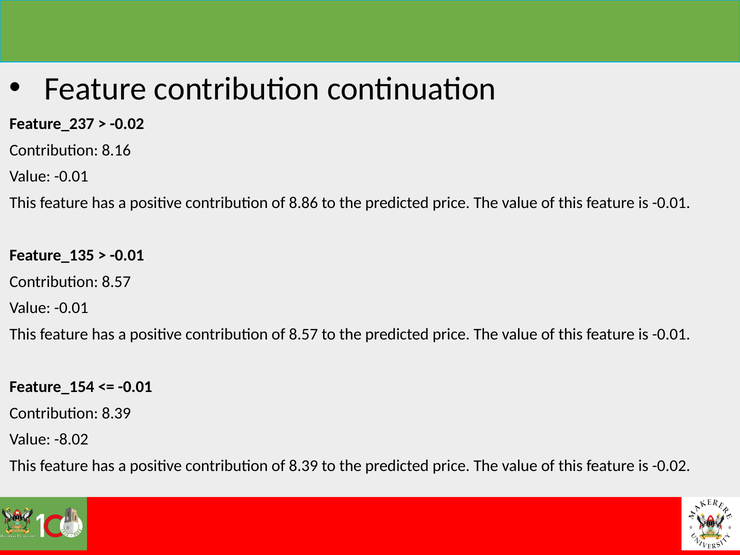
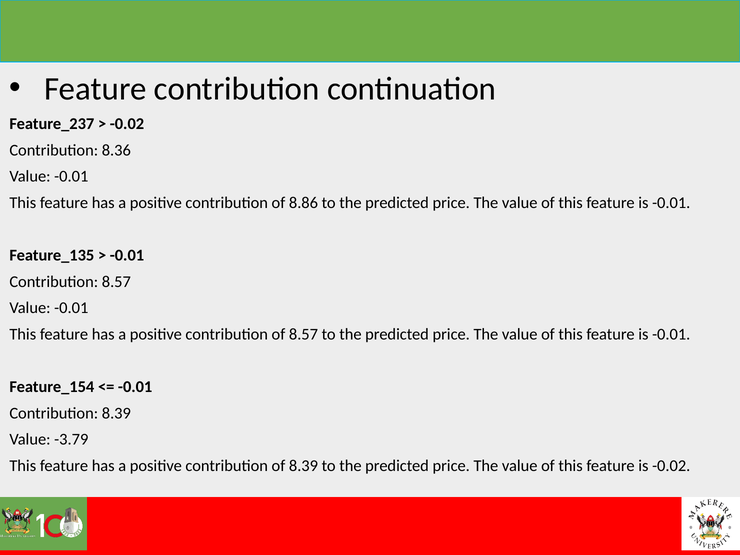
8.16: 8.16 -> 8.36
-8.02: -8.02 -> -3.79
